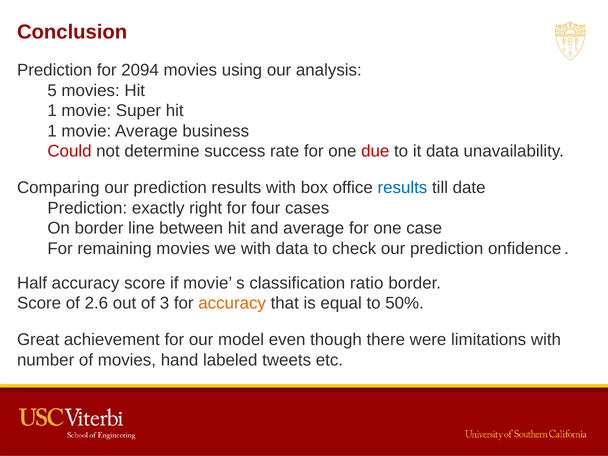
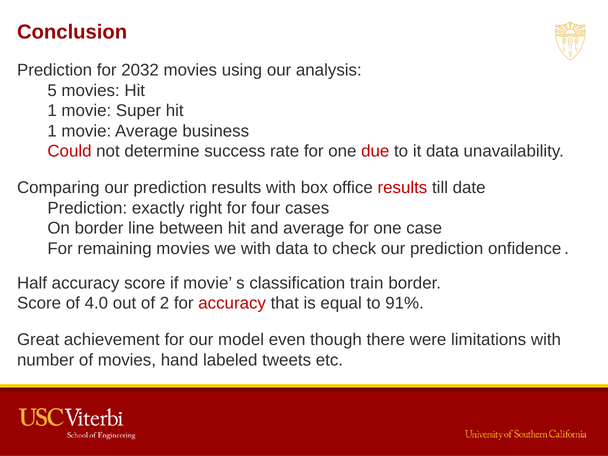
2094: 2094 -> 2032
results at (402, 188) colour: blue -> red
ratio: ratio -> train
2.6: 2.6 -> 4.0
3: 3 -> 2
accuracy at (232, 303) colour: orange -> red
50%: 50% -> 91%
